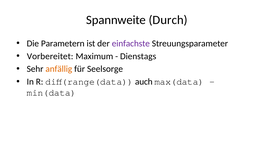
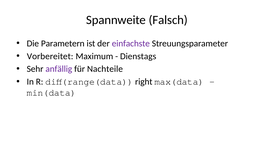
Durch: Durch -> Falsch
anfällig colour: orange -> purple
Seelsorge: Seelsorge -> Nachteile
auch: auch -> right
